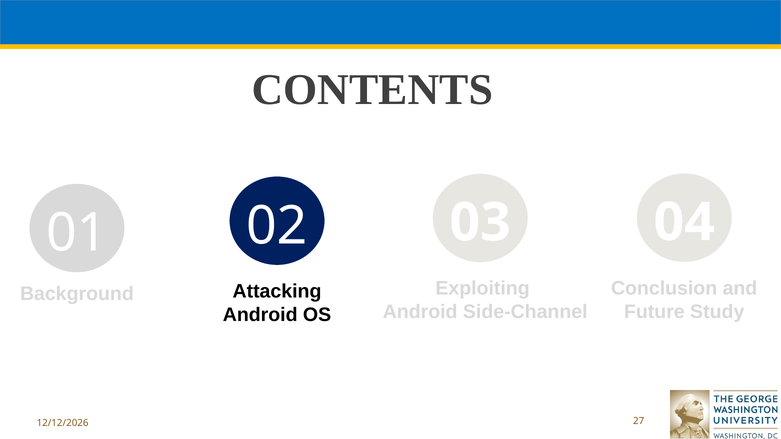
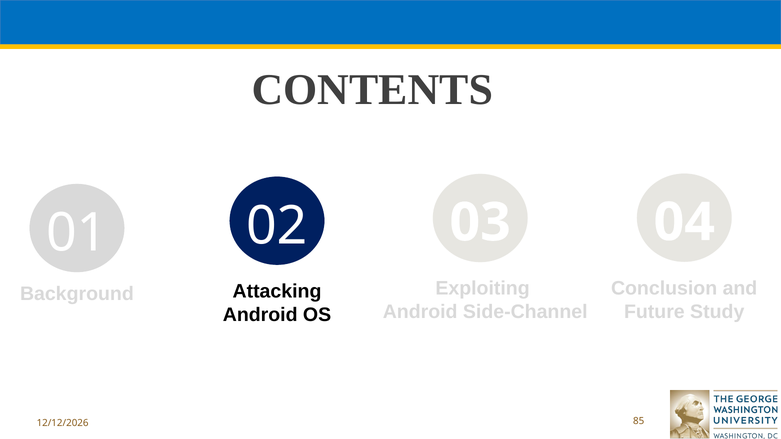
27: 27 -> 85
